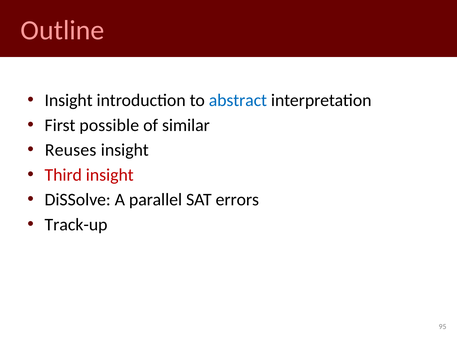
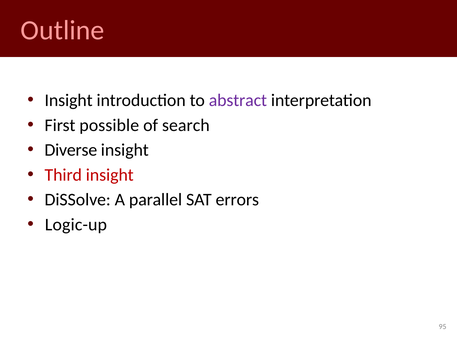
abstract colour: blue -> purple
similar: similar -> search
Reuses: Reuses -> Diverse
Track-up: Track-up -> Logic-up
